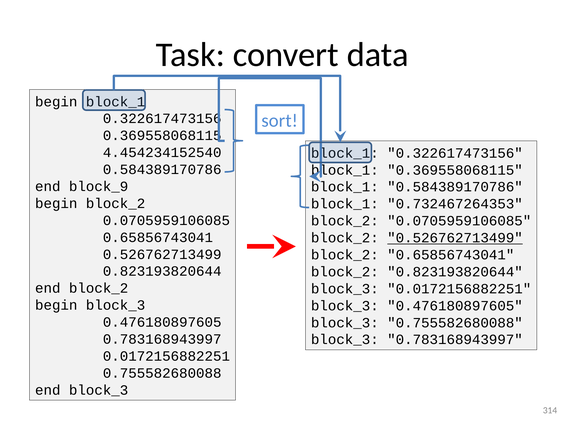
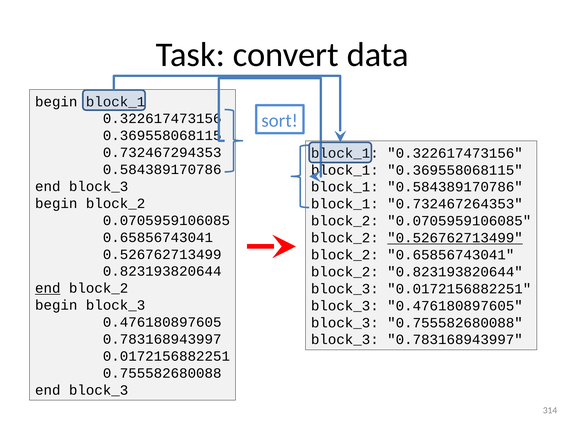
4.454234152540: 4.454234152540 -> 0.732467294353
block_9 at (99, 186): block_9 -> block_3
end at (48, 288) underline: none -> present
